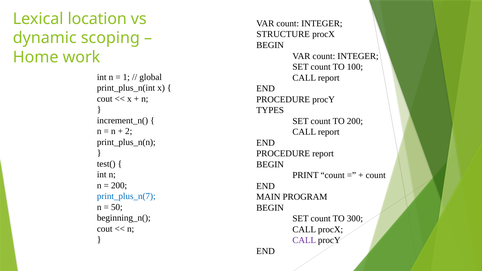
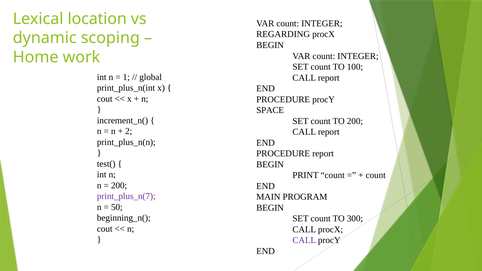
STRUCTURE: STRUCTURE -> REGARDING
TYPES: TYPES -> SPACE
print_plus_n(7 colour: blue -> purple
